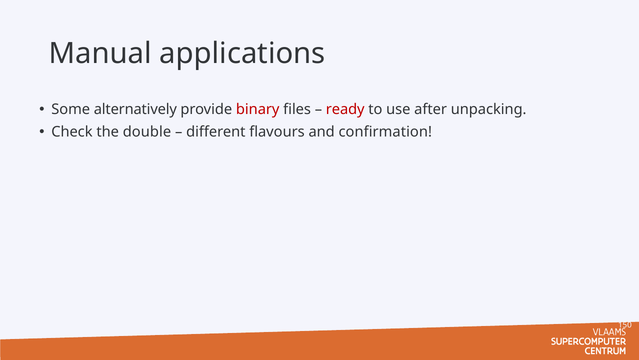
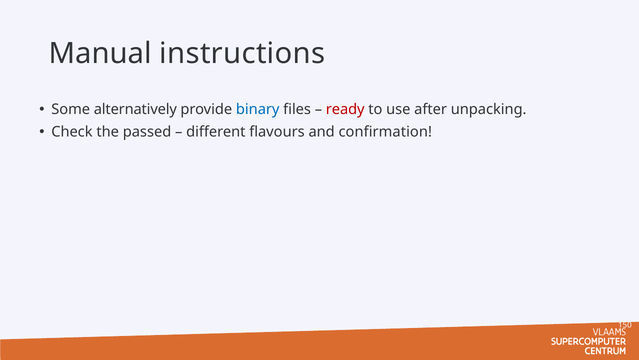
applications: applications -> instructions
binary colour: red -> blue
double: double -> passed
